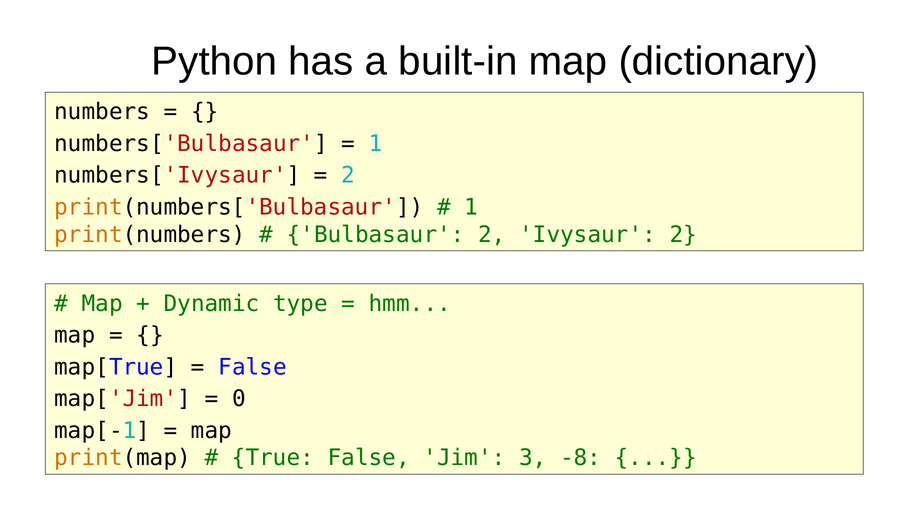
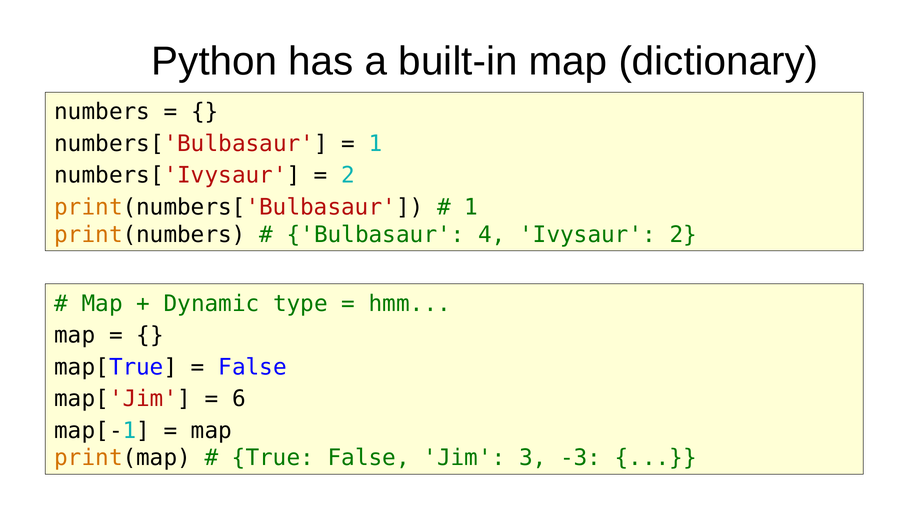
Bulbasaur 2: 2 -> 4
0: 0 -> 6
-8: -8 -> -3
